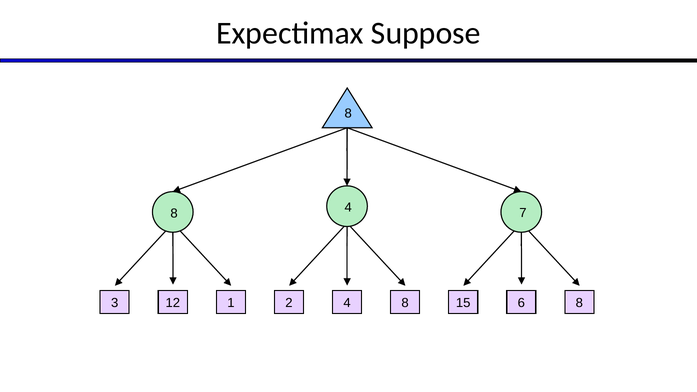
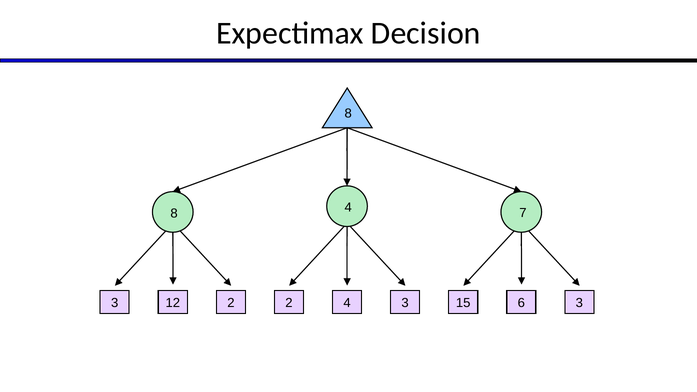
Suppose: Suppose -> Decision
12 1: 1 -> 2
4 8: 8 -> 3
6 8: 8 -> 3
